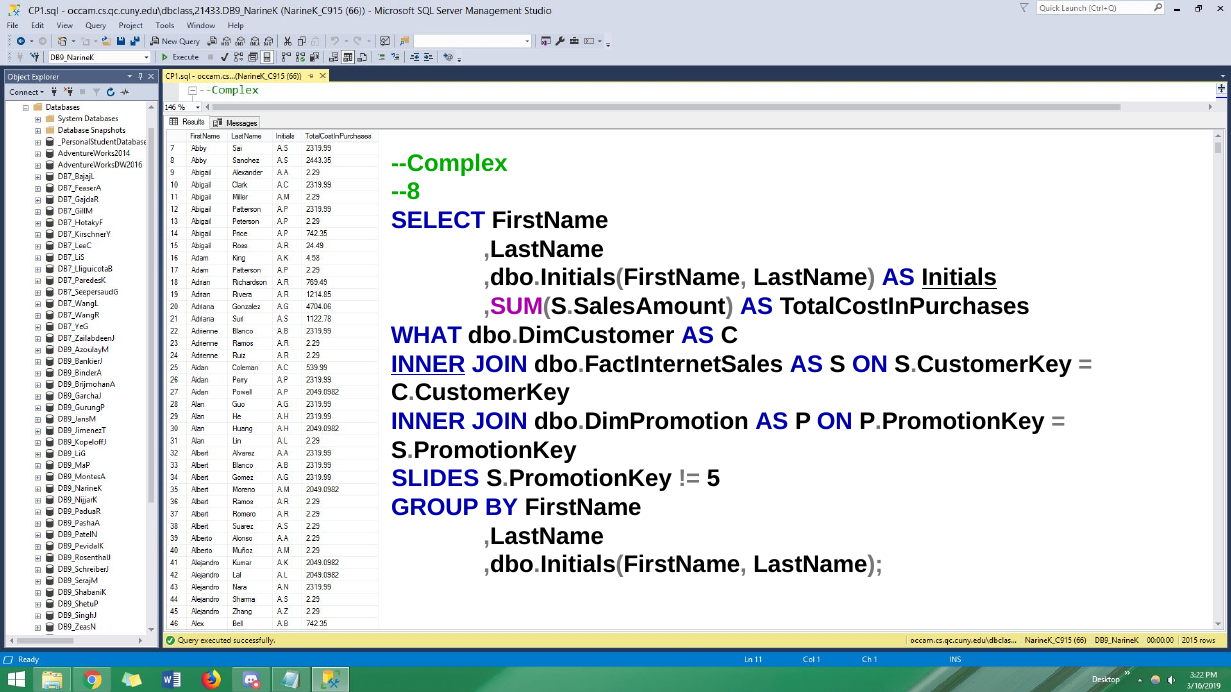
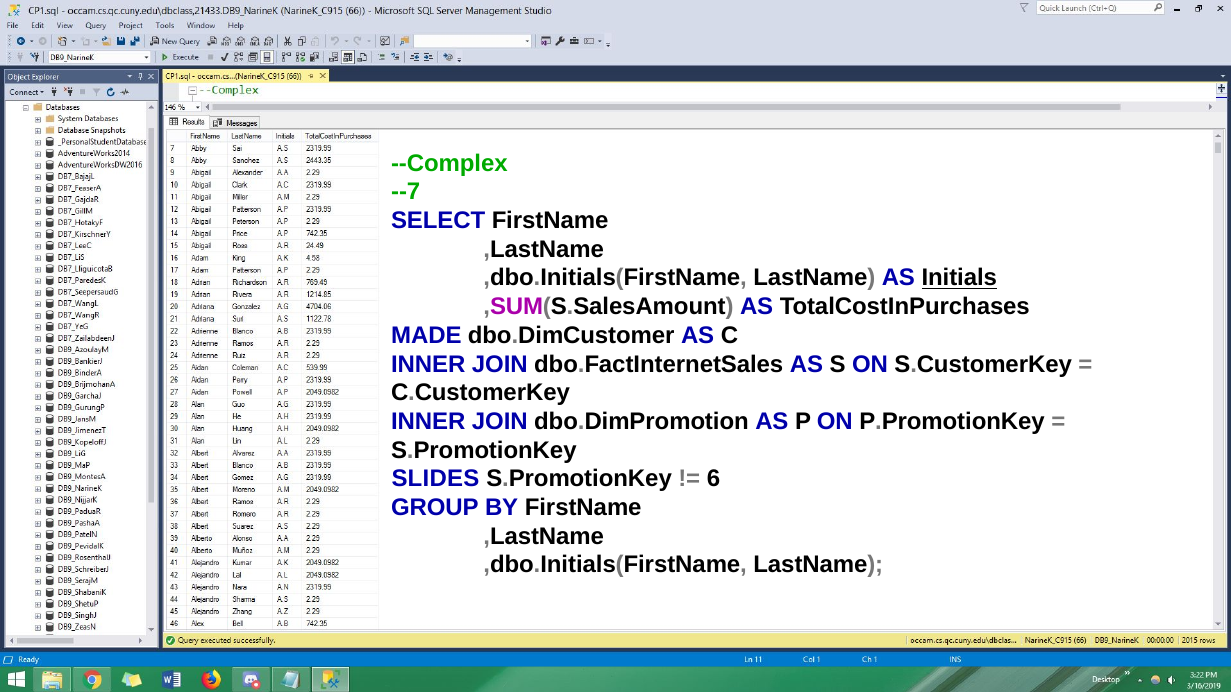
--8: --8 -> --7
WHAT: WHAT -> MADE
INNER at (428, 364) underline: present -> none
5: 5 -> 6
